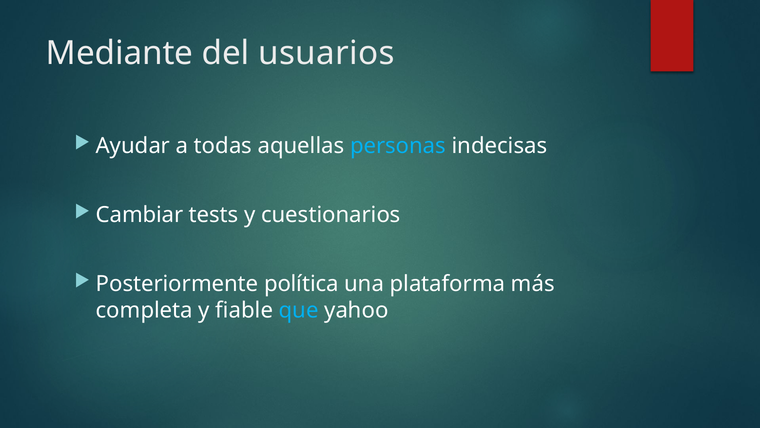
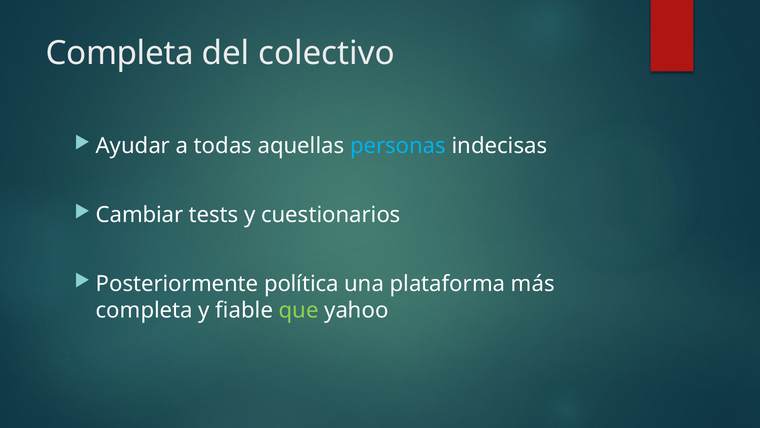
Mediante at (120, 53): Mediante -> Completa
usuarios: usuarios -> colectivo
que colour: light blue -> light green
